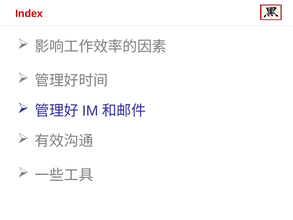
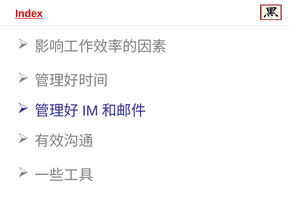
Index underline: none -> present
